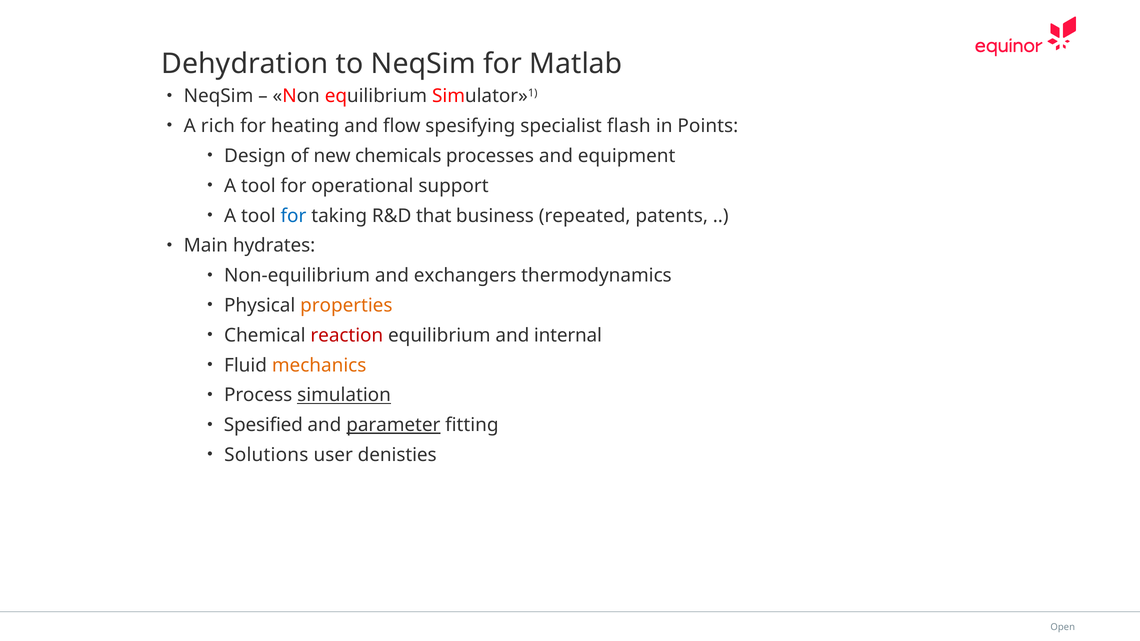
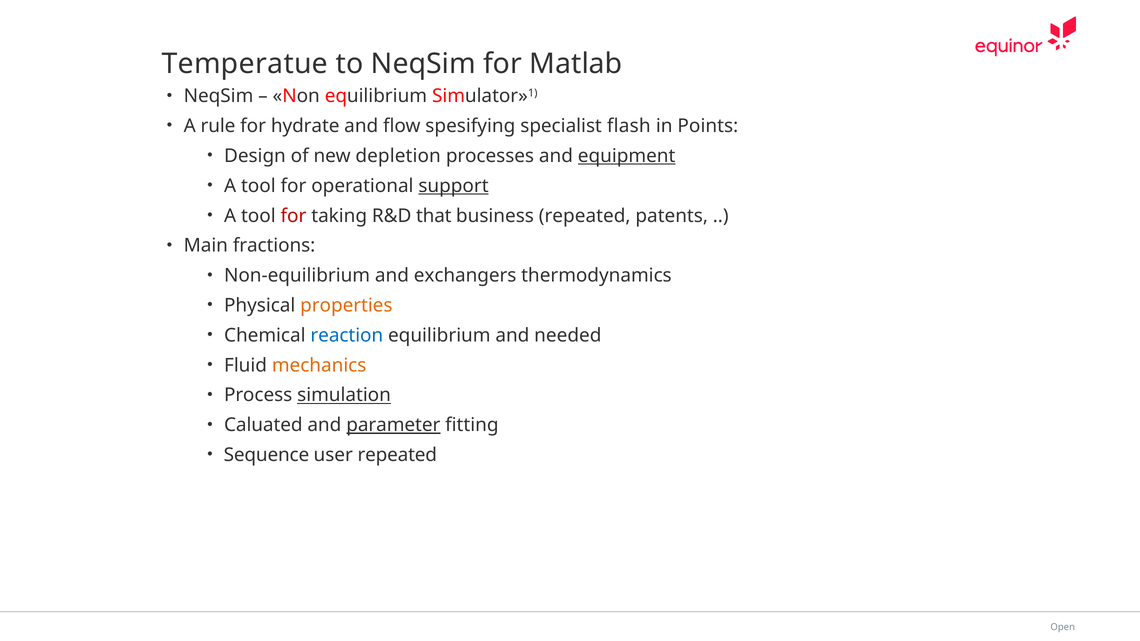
Dehydration: Dehydration -> Temperatue
rich: rich -> rule
heating: heating -> hydrate
chemicals: chemicals -> depletion
equipment underline: none -> present
support underline: none -> present
for at (293, 216) colour: blue -> red
hydrates: hydrates -> fractions
reaction colour: red -> blue
internal: internal -> needed
Spesified: Spesified -> Caluated
Solutions: Solutions -> Sequence
user denisties: denisties -> repeated
